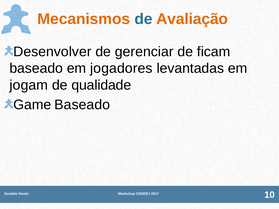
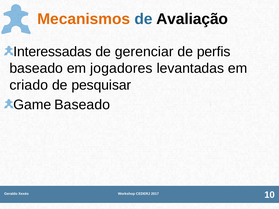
Avaliação colour: orange -> black
Desenvolver: Desenvolver -> Interessadas
ficam: ficam -> perfis
jogam: jogam -> criado
qualidade: qualidade -> pesquisar
